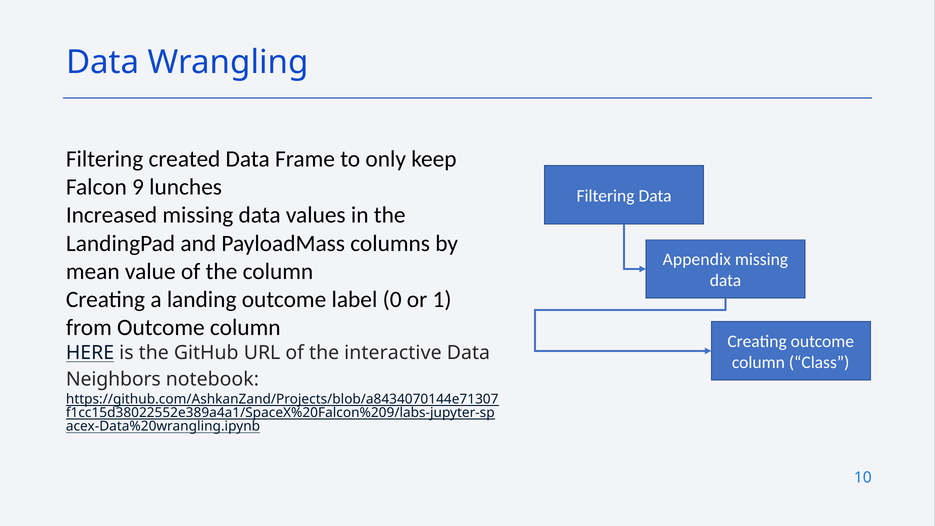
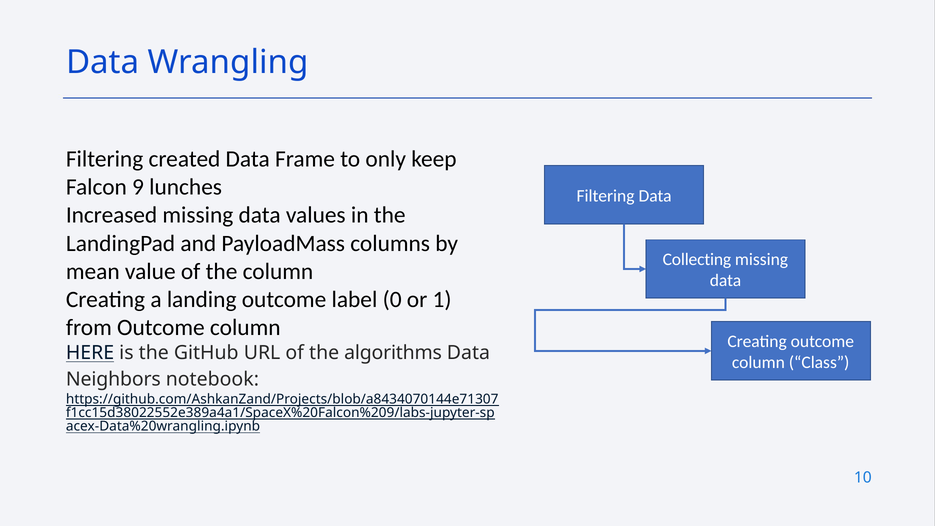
Appendix: Appendix -> Collecting
interactive: interactive -> algorithms
